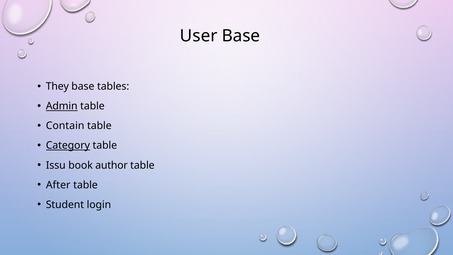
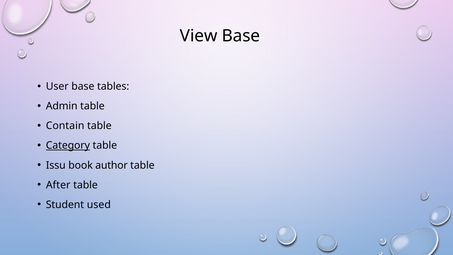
User: User -> View
They: They -> User
Admin underline: present -> none
login: login -> used
